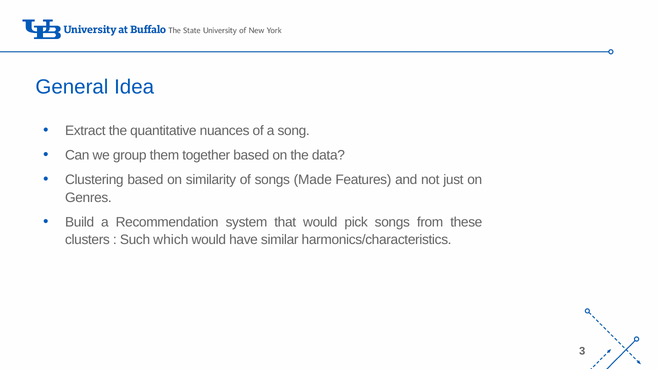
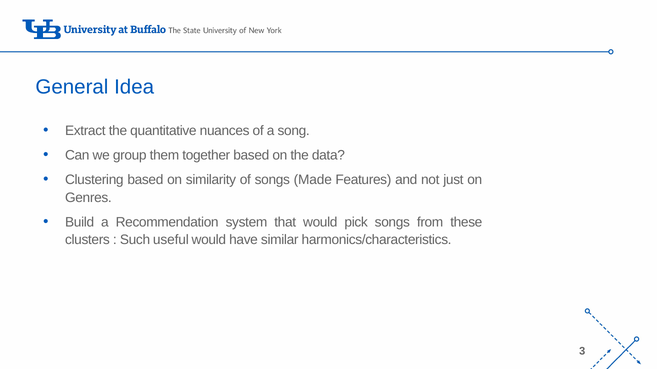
which: which -> useful
